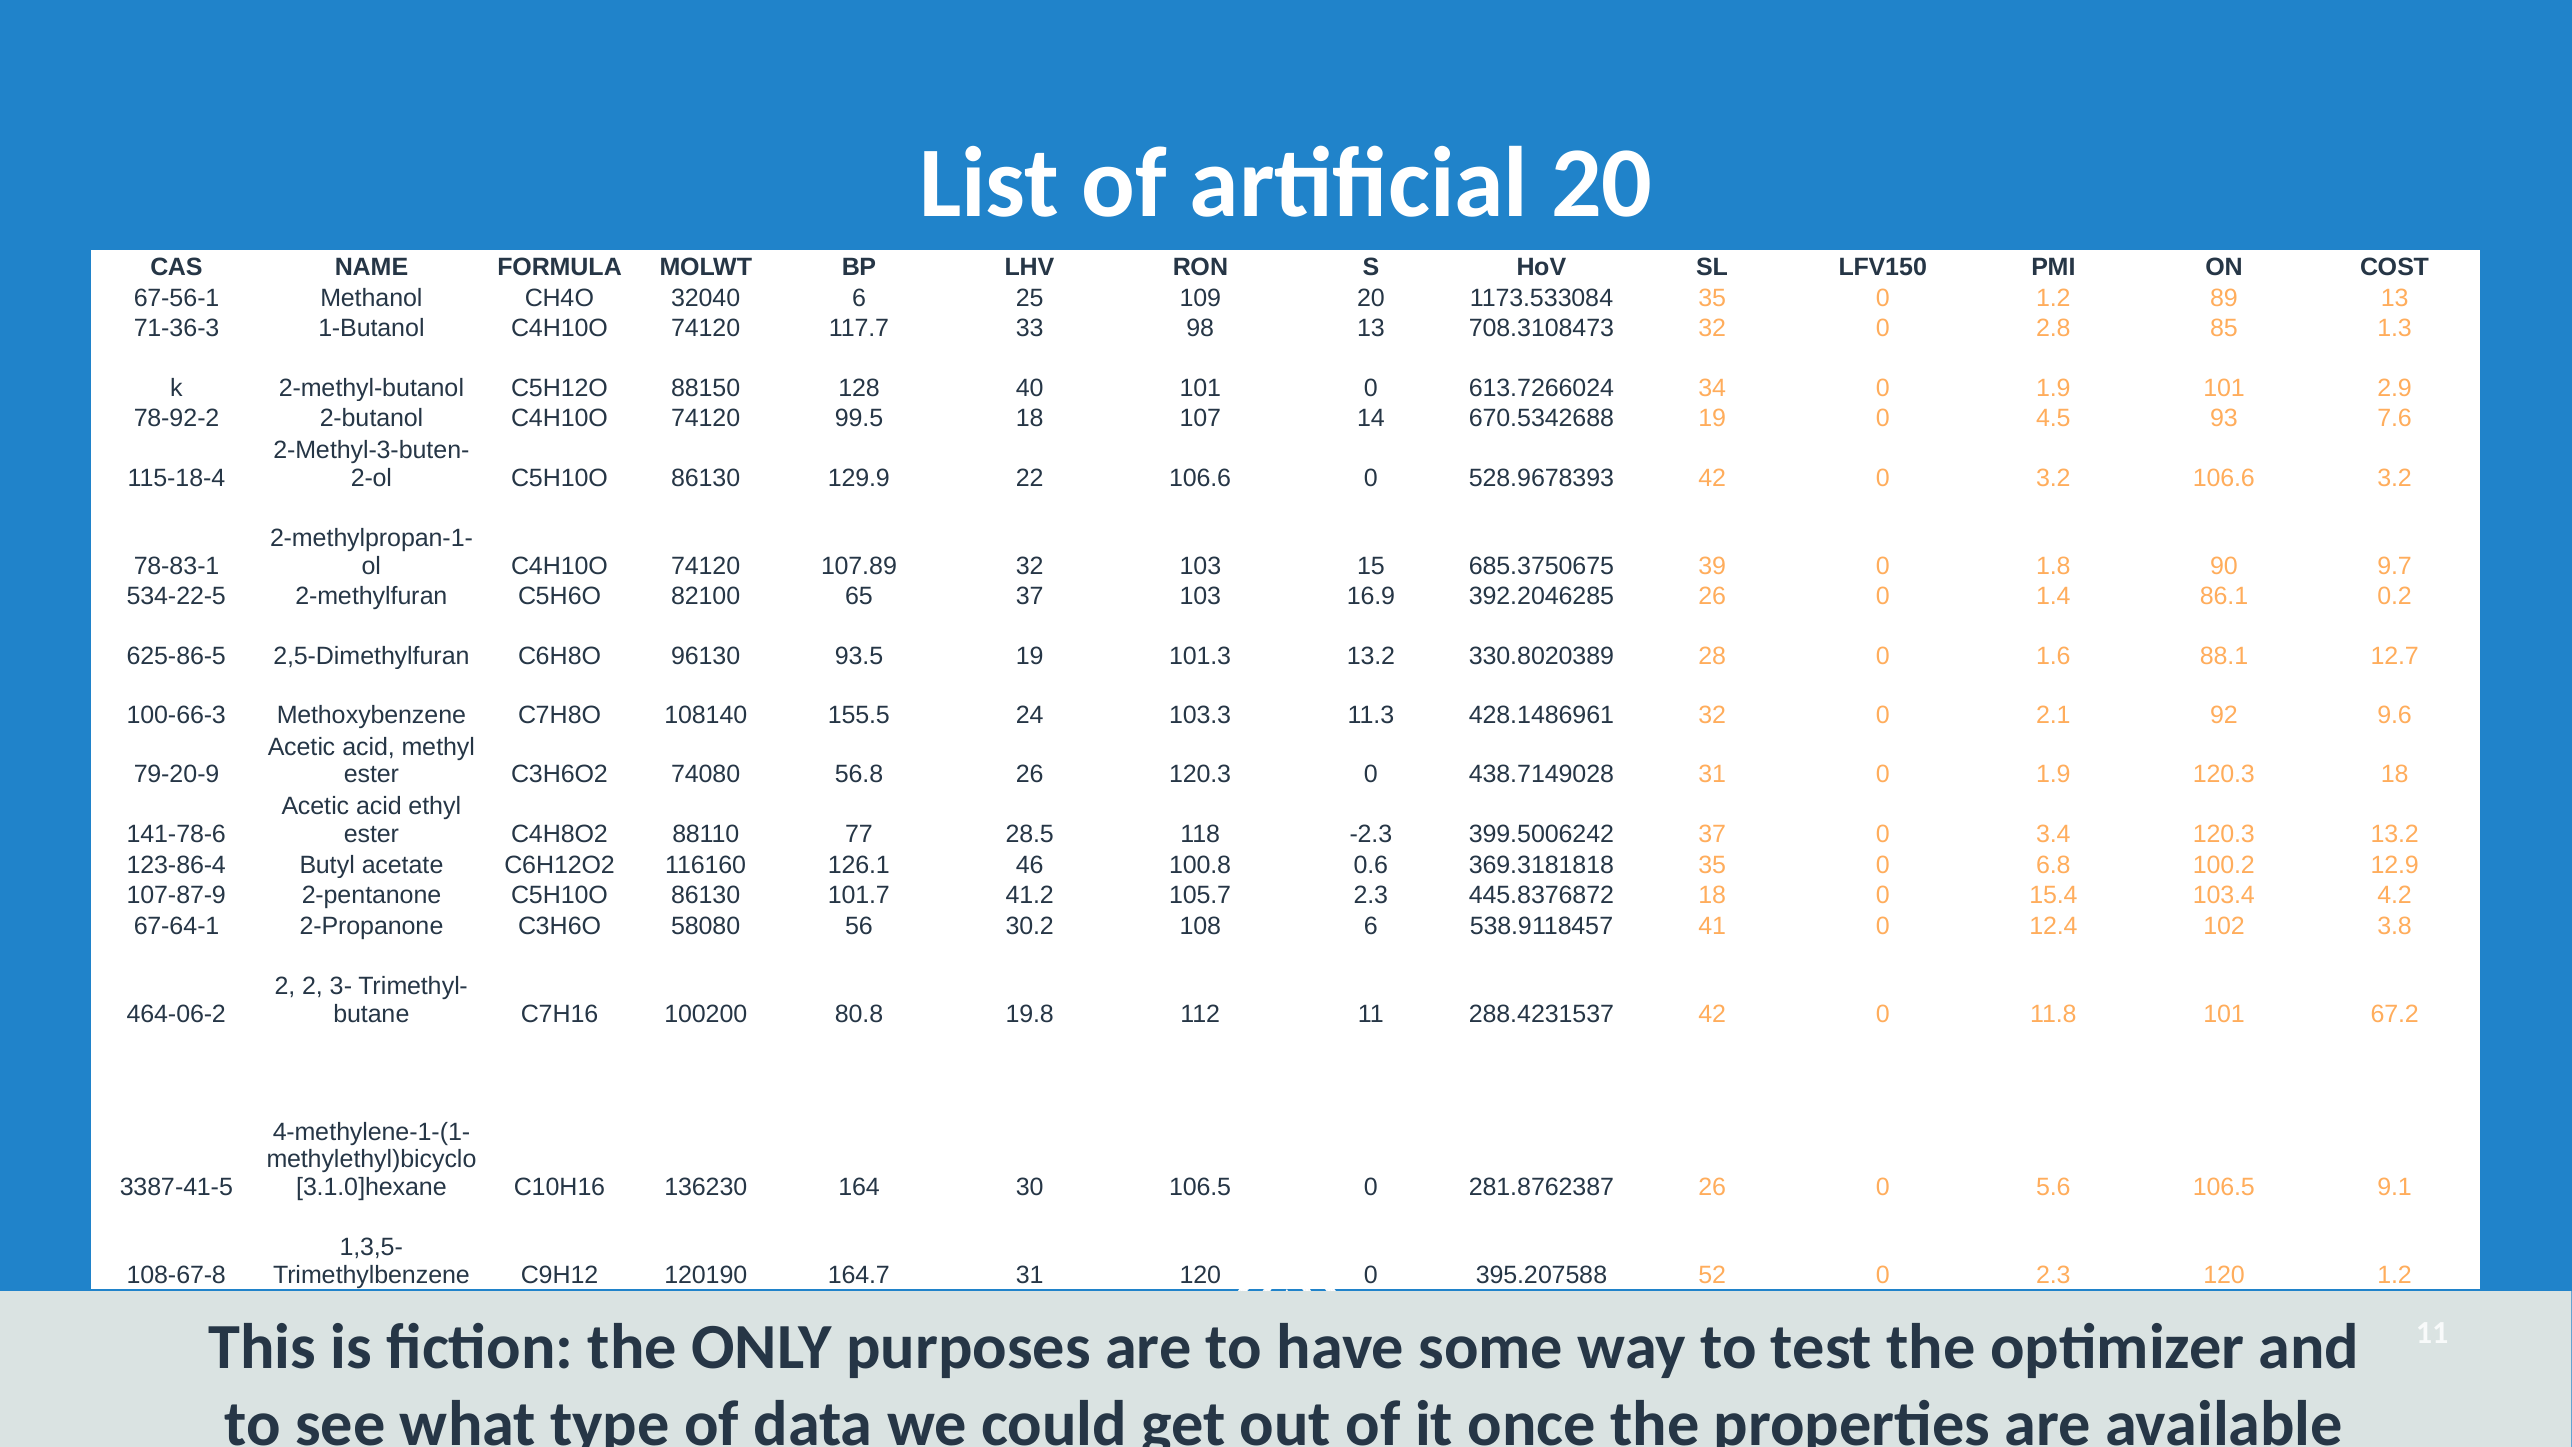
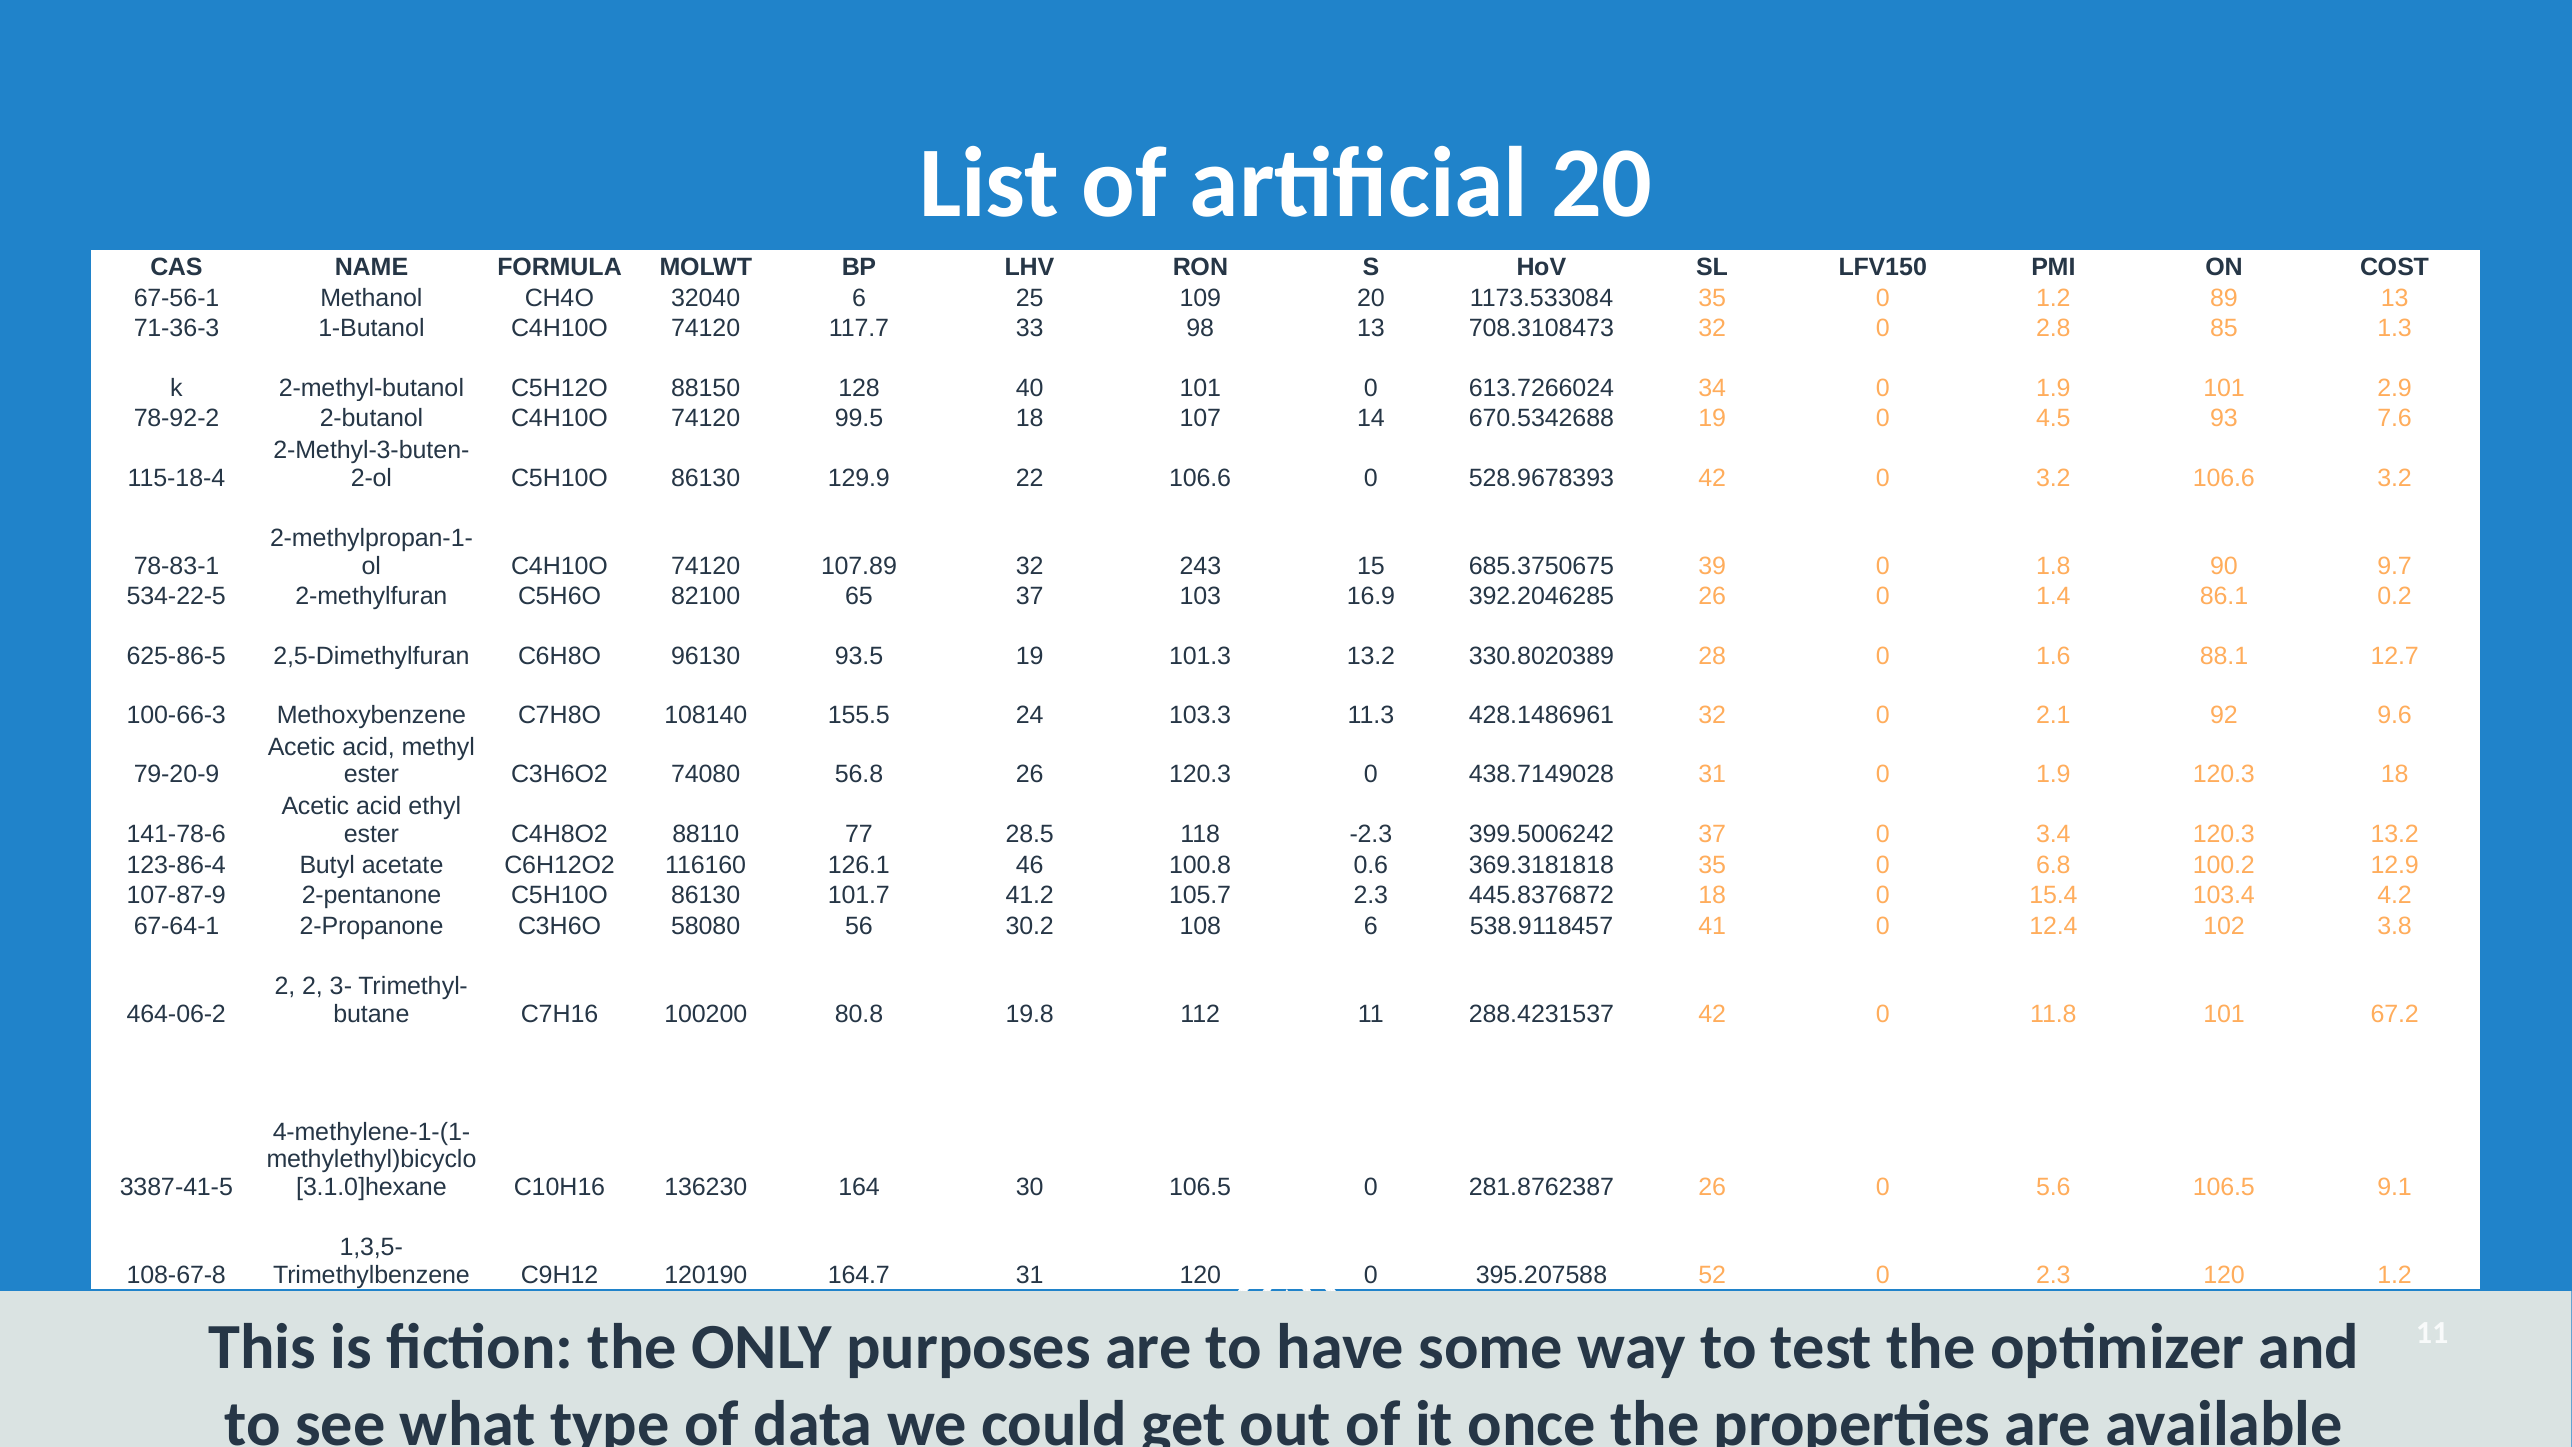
32 103: 103 -> 243
